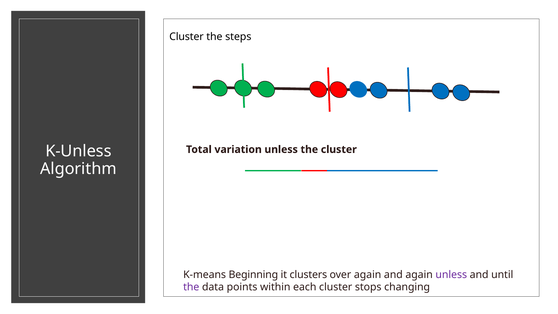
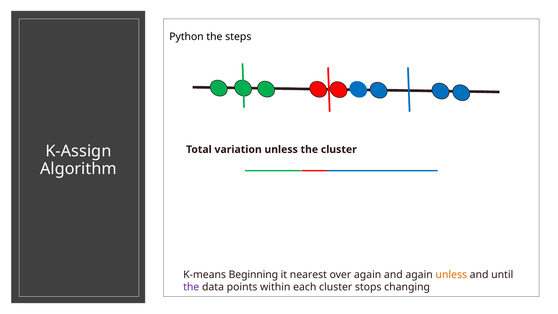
Cluster at (186, 37): Cluster -> Python
K-Unless: K-Unless -> K-Assign
clusters: clusters -> nearest
unless at (451, 274) colour: purple -> orange
